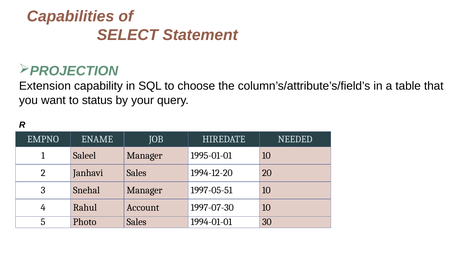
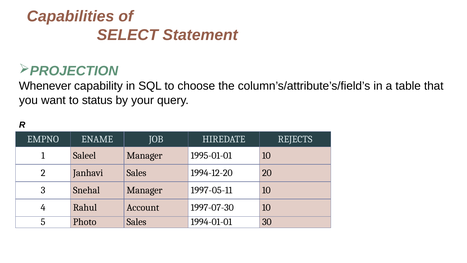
Extension: Extension -> Whenever
NEEDED: NEEDED -> REJECTS
1997-05-51: 1997-05-51 -> 1997-05-11
